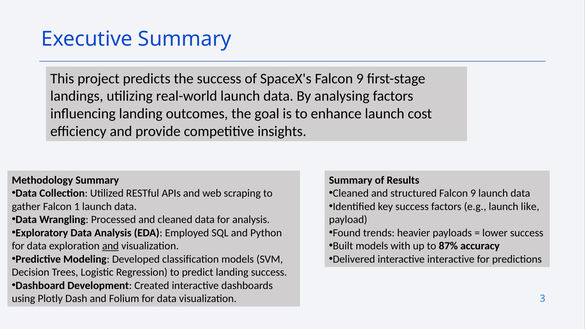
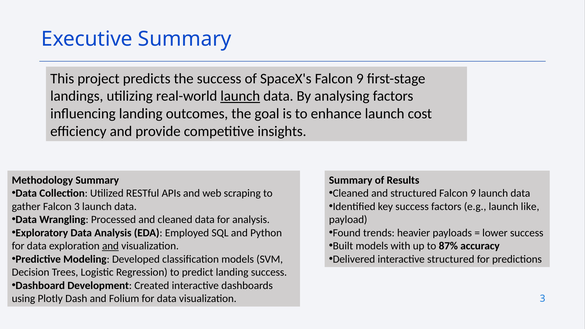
launch at (240, 96) underline: none -> present
Falcon 1: 1 -> 3
interactive interactive: interactive -> structured
